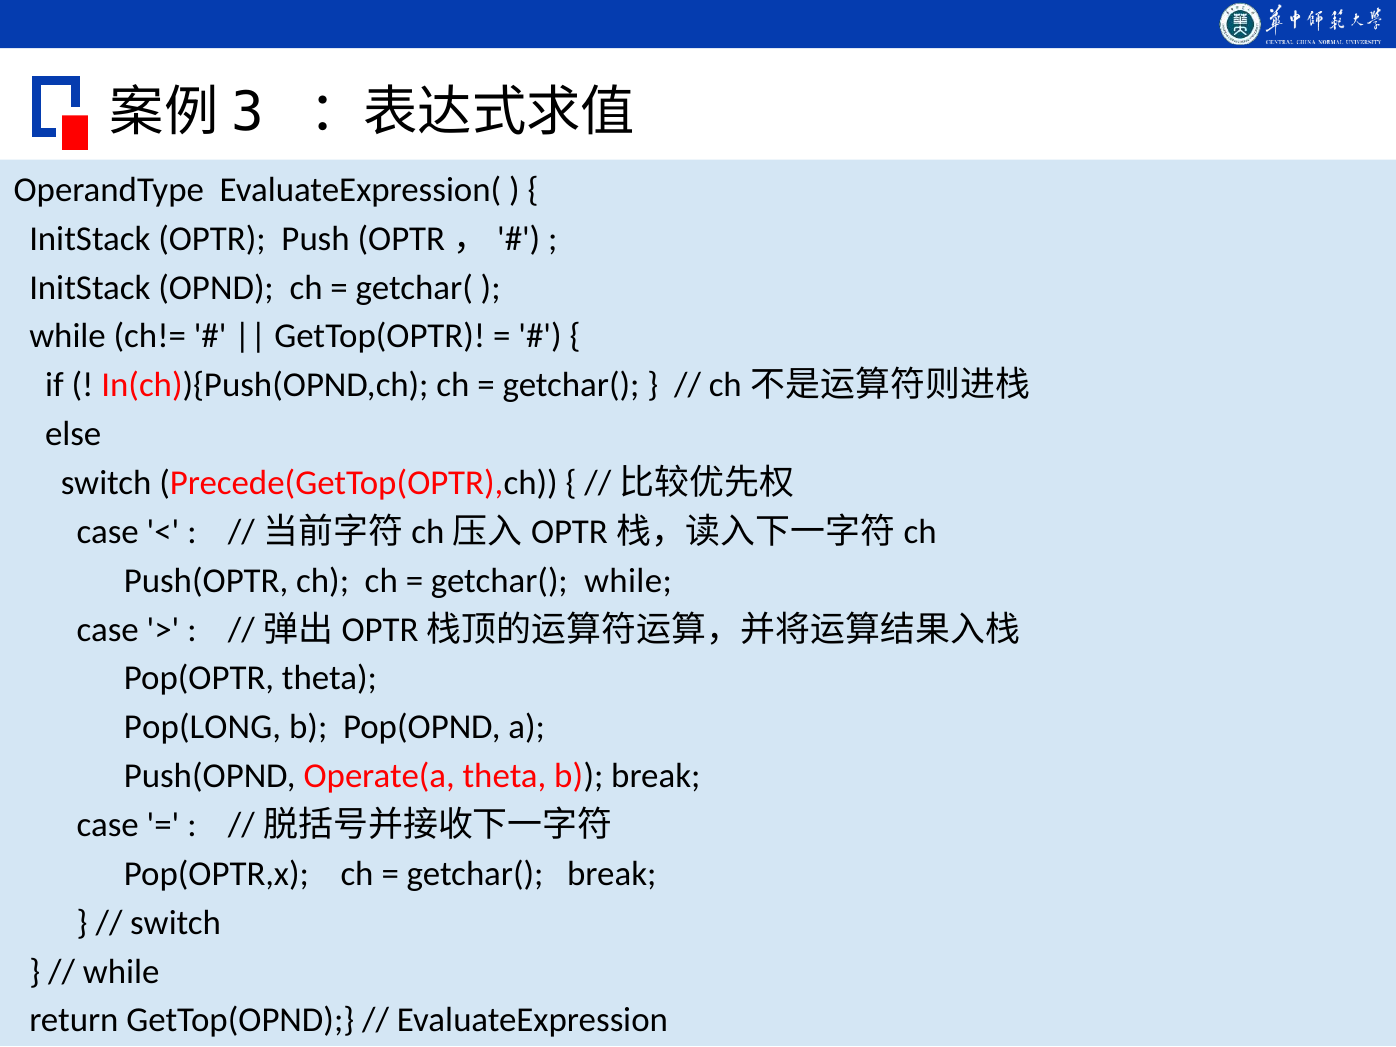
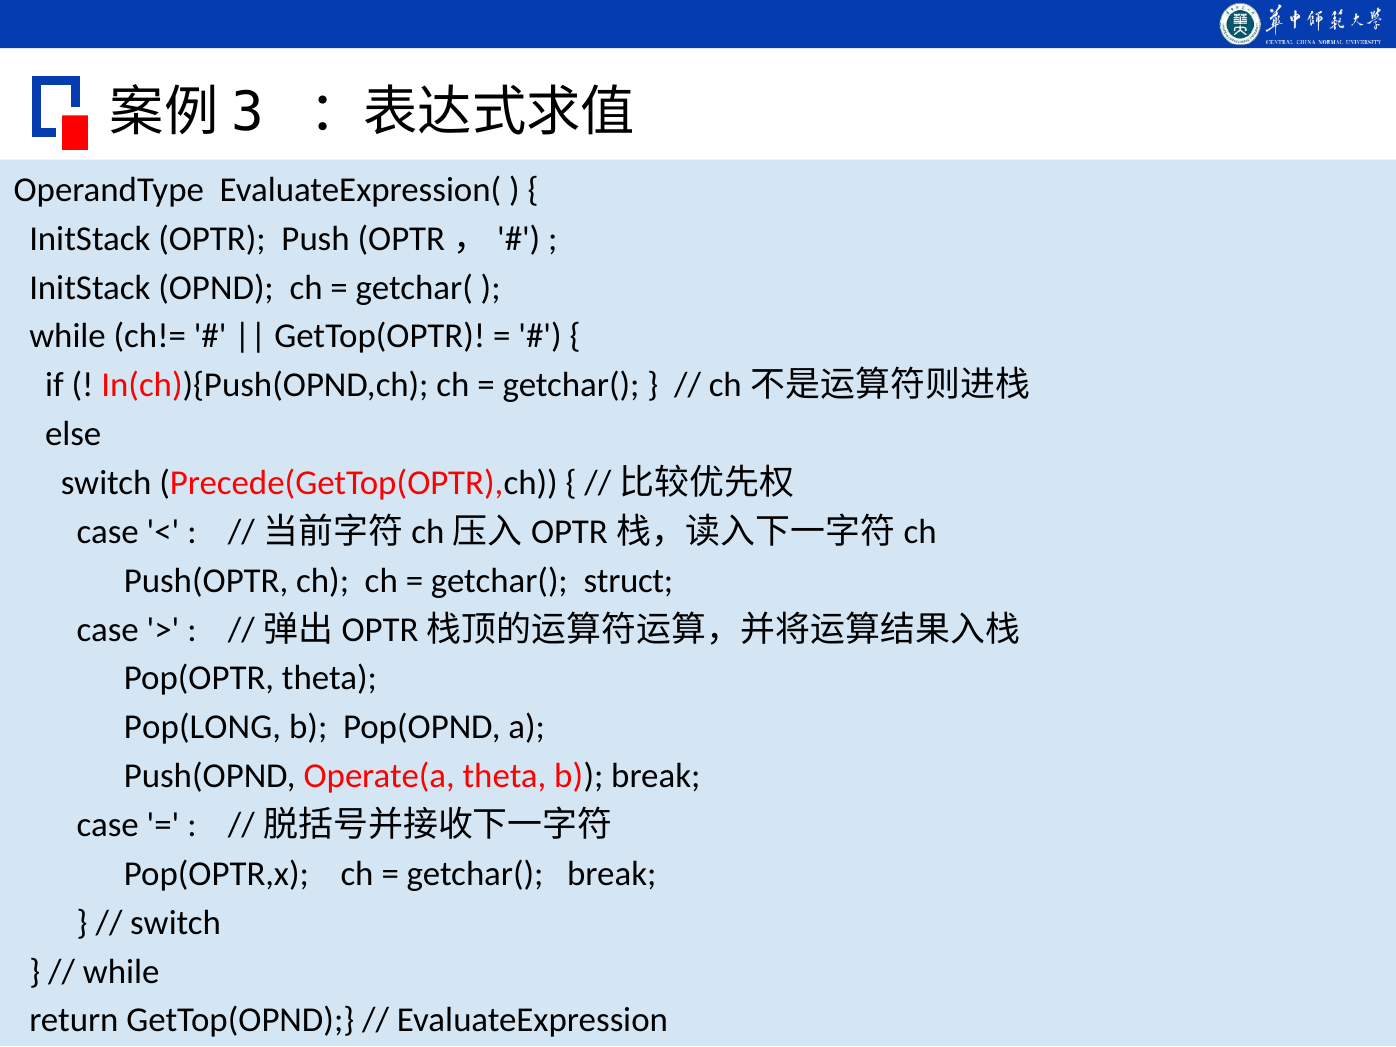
getchar( while: while -> struct
